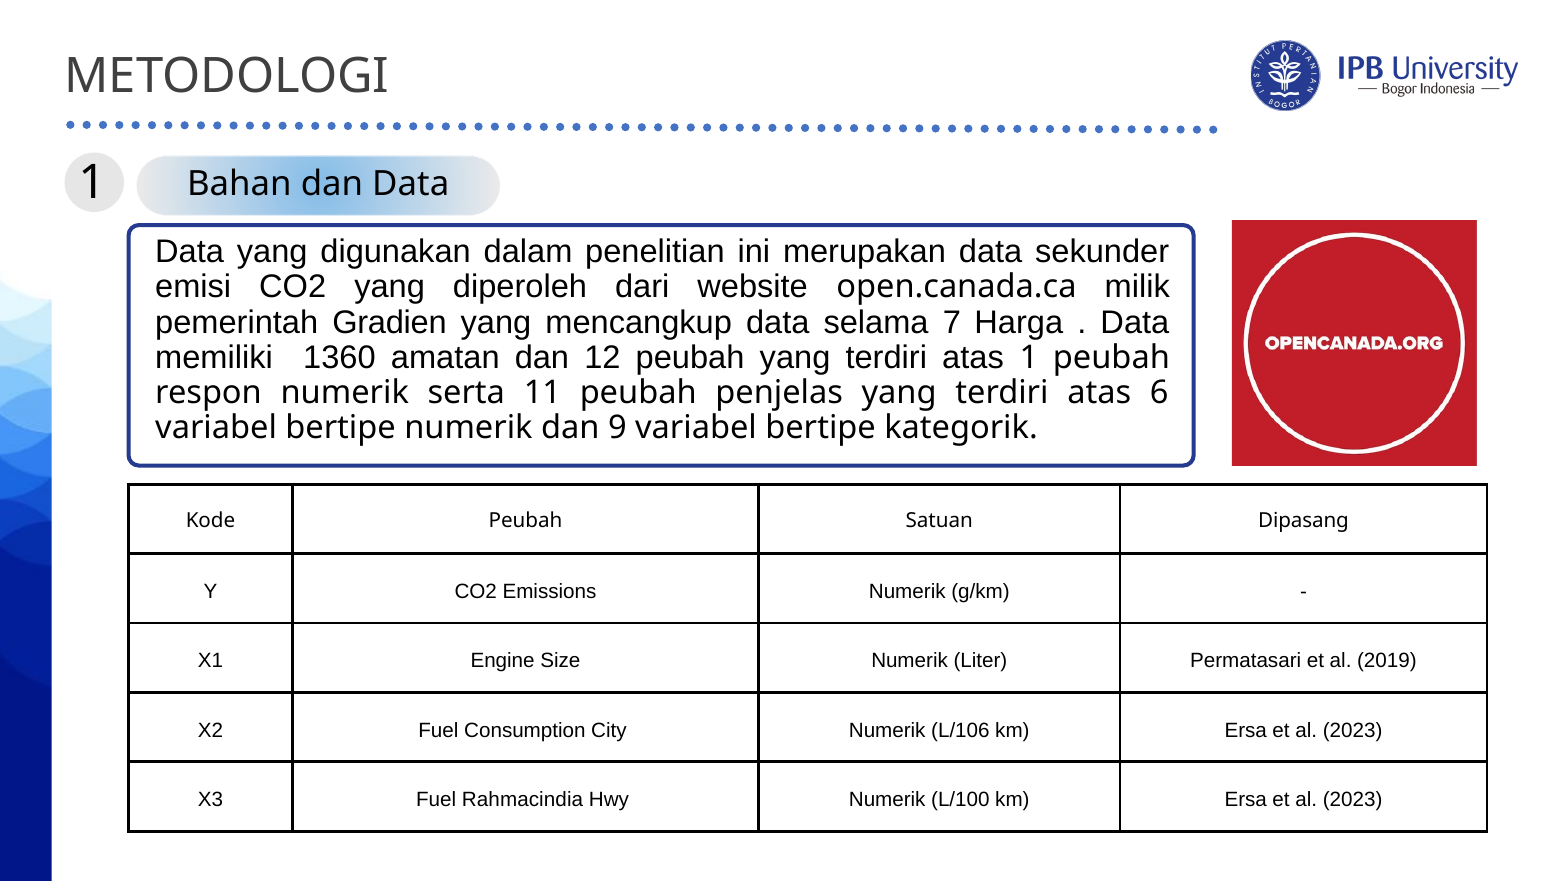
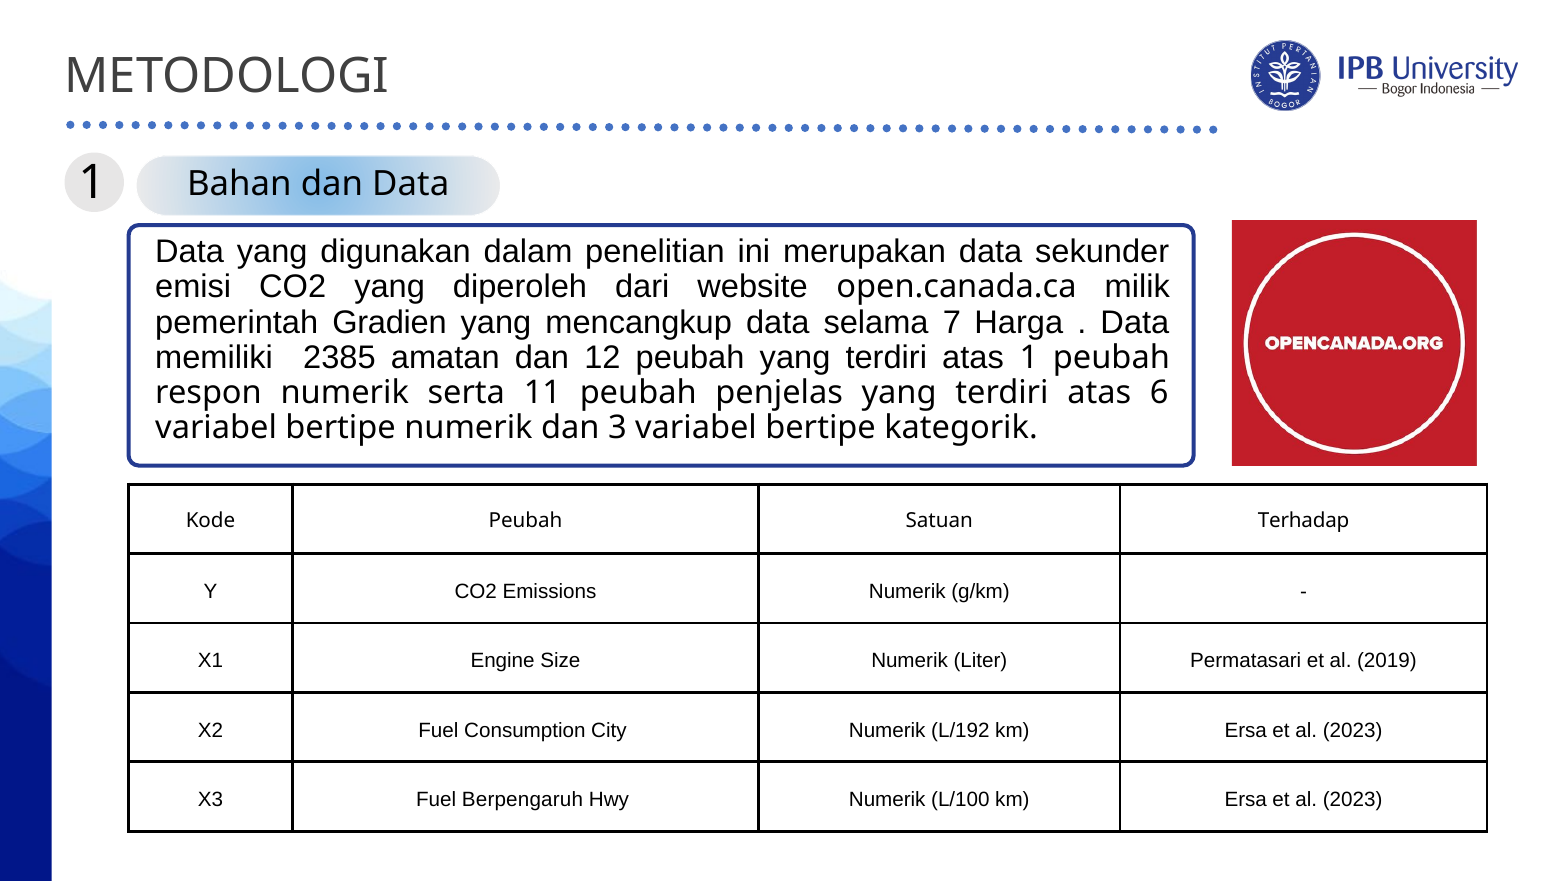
1360: 1360 -> 2385
9: 9 -> 3
Dipasang: Dipasang -> Terhadap
L/106: L/106 -> L/192
Rahmacindia: Rahmacindia -> Berpengaruh
